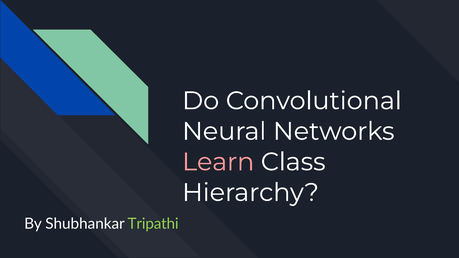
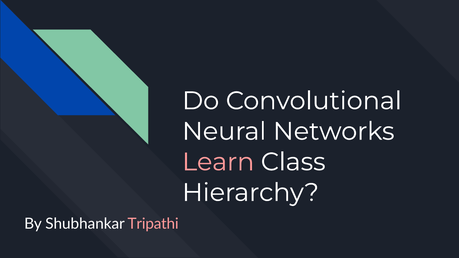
Tripathi colour: light green -> pink
